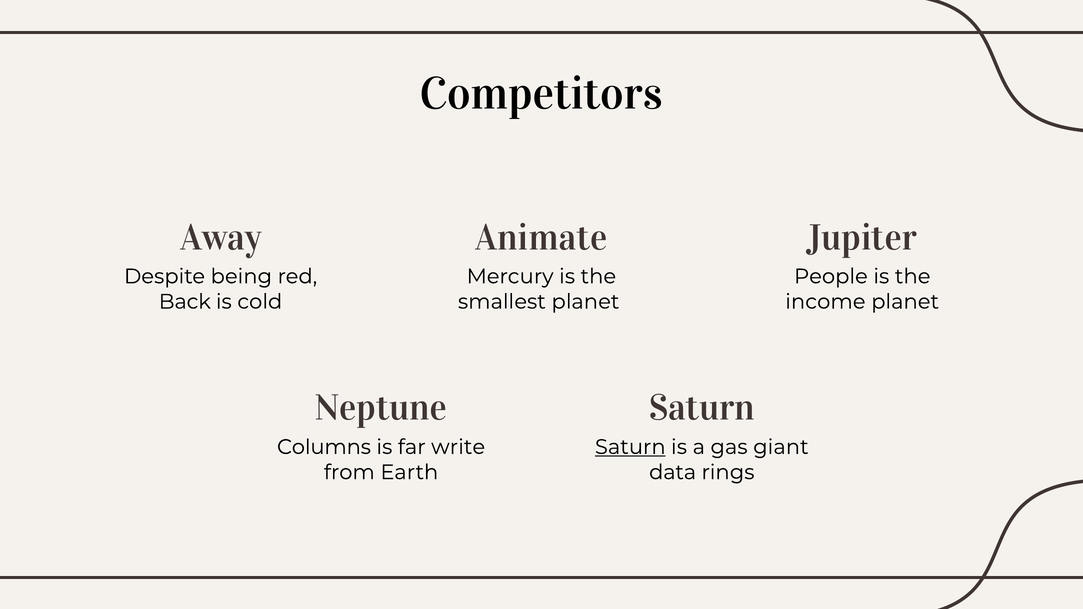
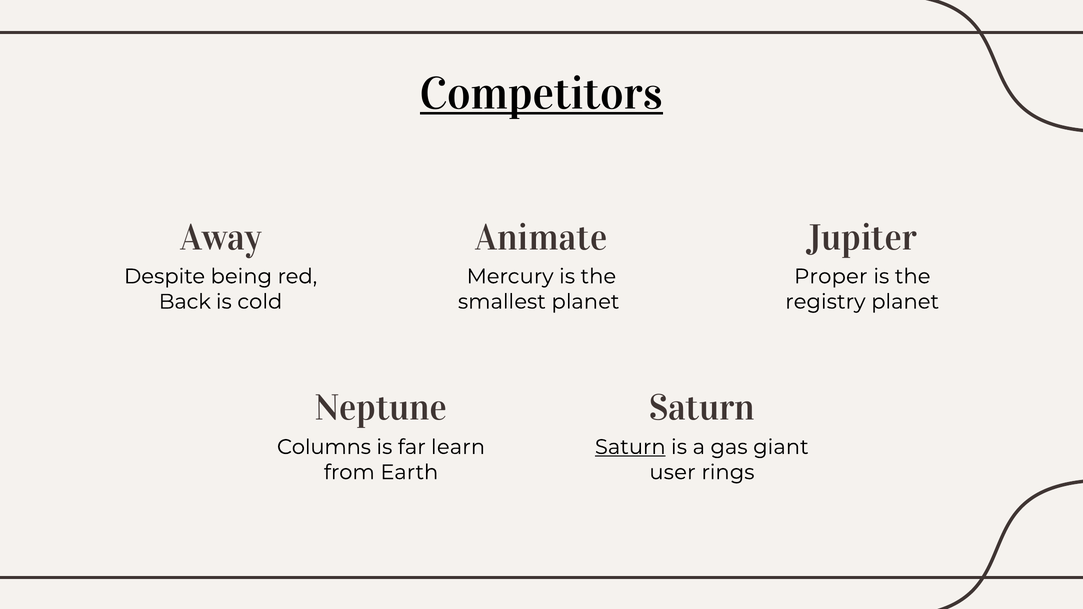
Competitors underline: none -> present
People: People -> Proper
income: income -> registry
write: write -> learn
data: data -> user
